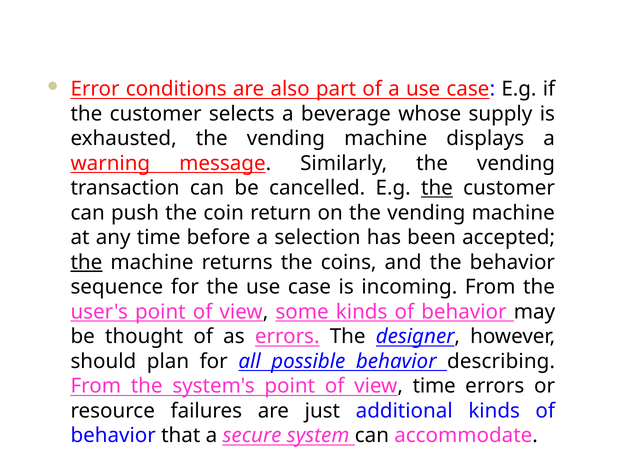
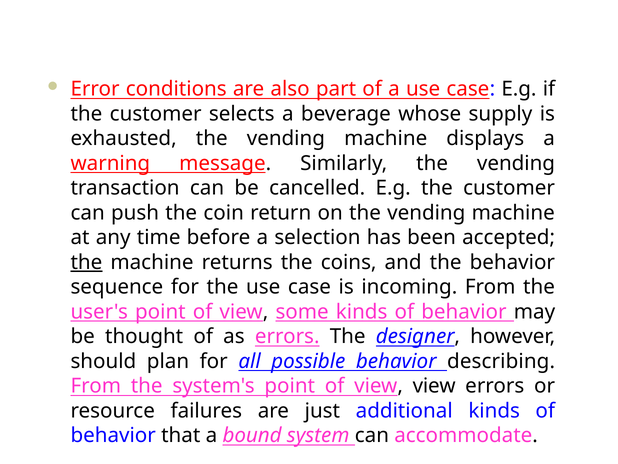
the at (437, 188) underline: present -> none
view time: time -> view
secure: secure -> bound
